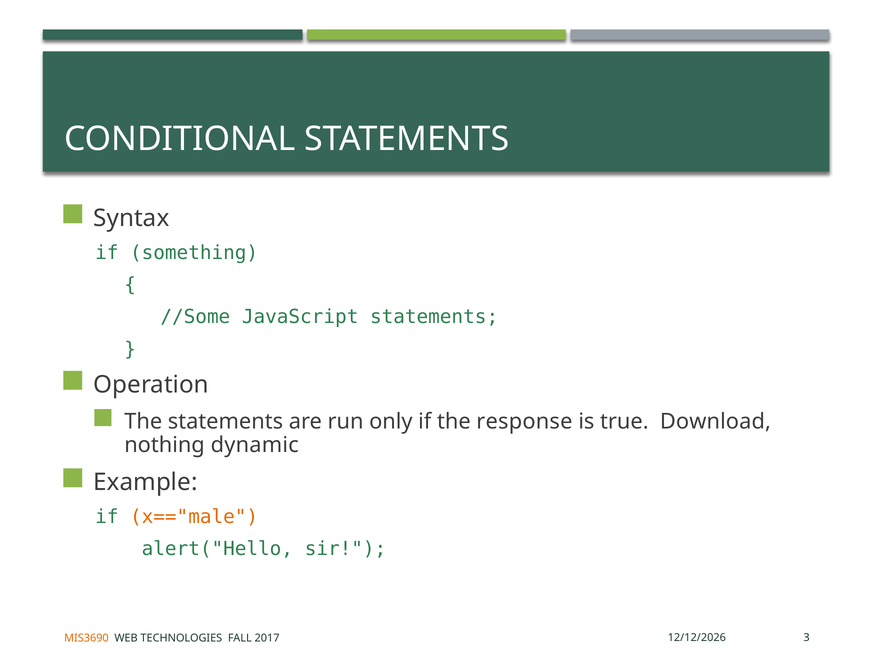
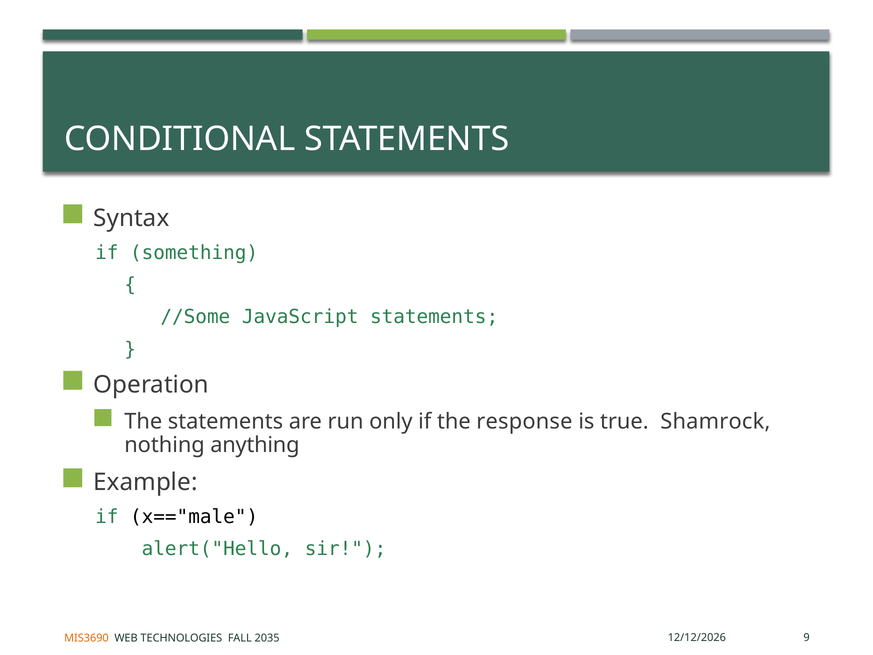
Download: Download -> Shamrock
dynamic: dynamic -> anything
x=="male colour: orange -> black
3: 3 -> 9
2017: 2017 -> 2035
